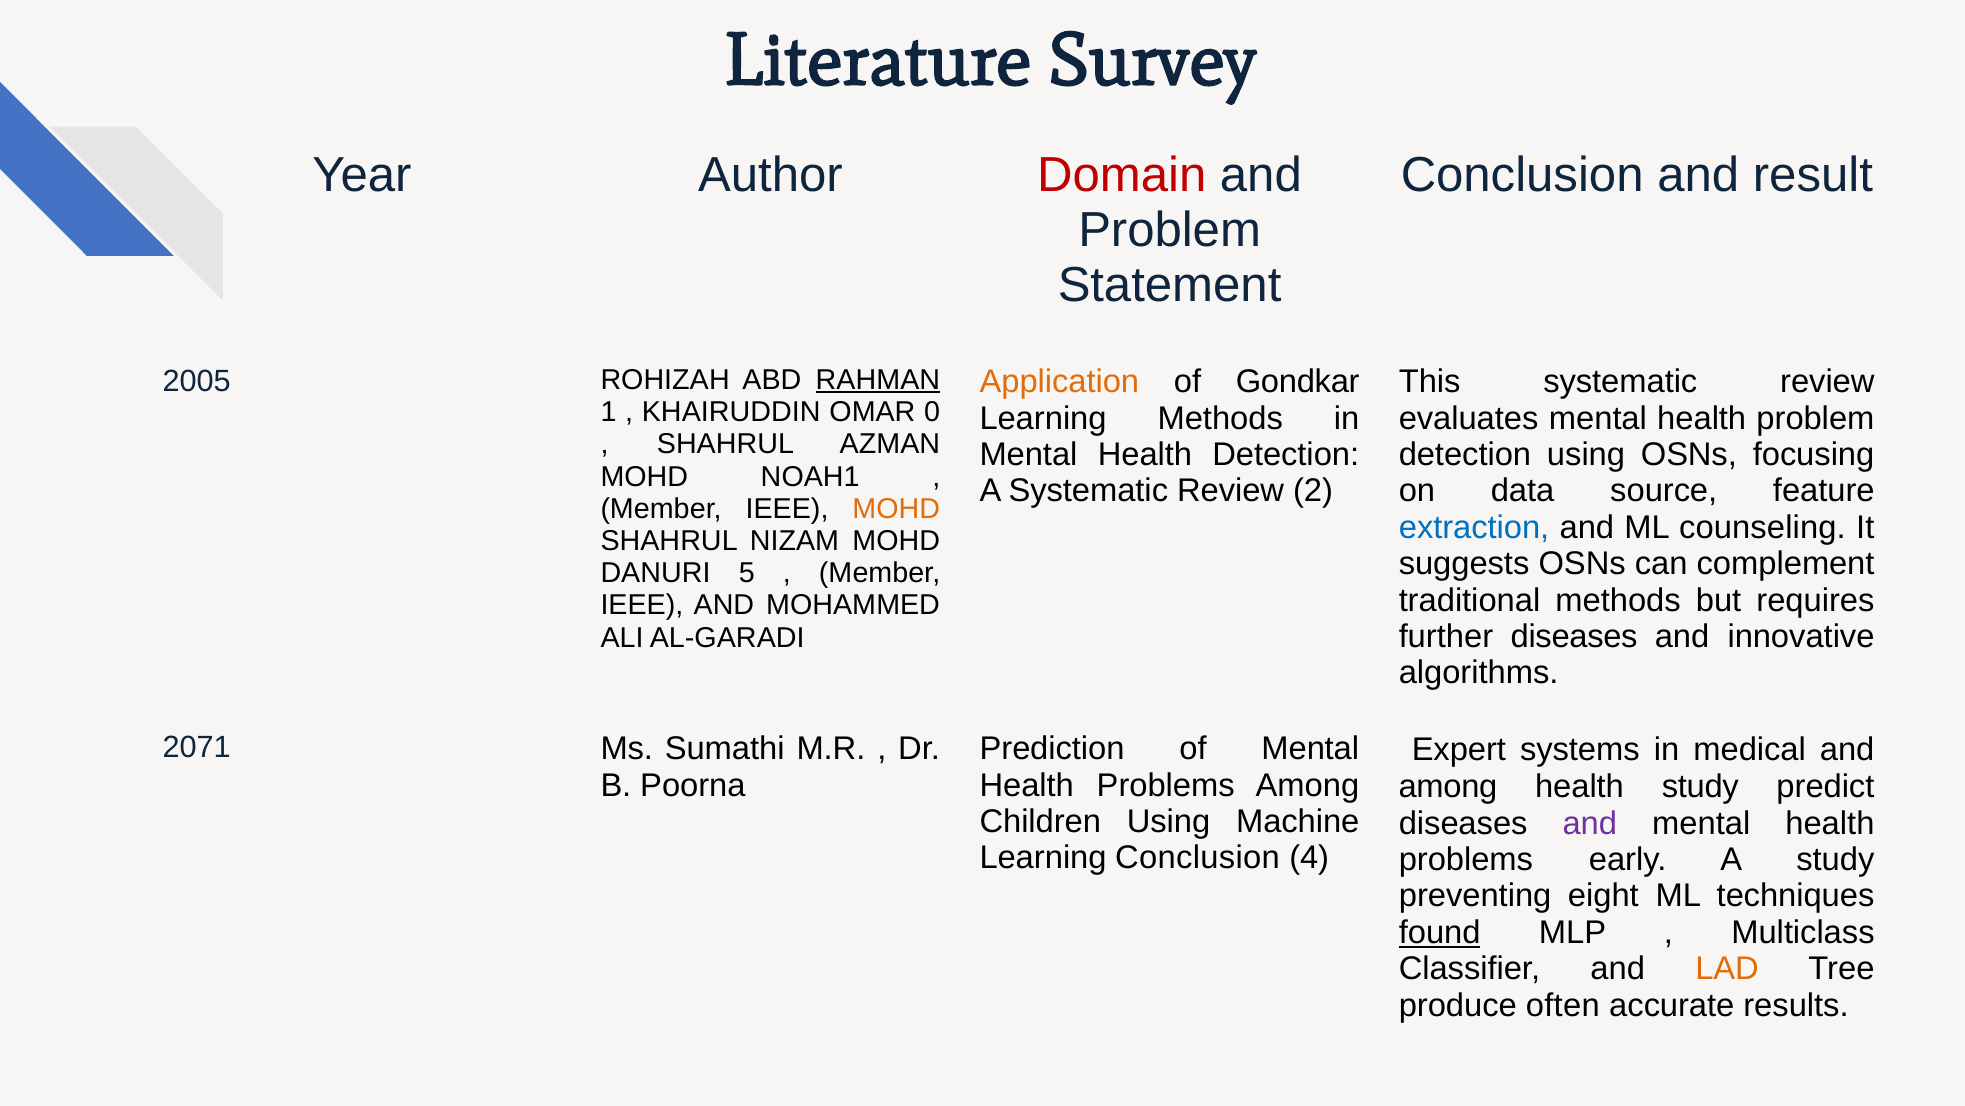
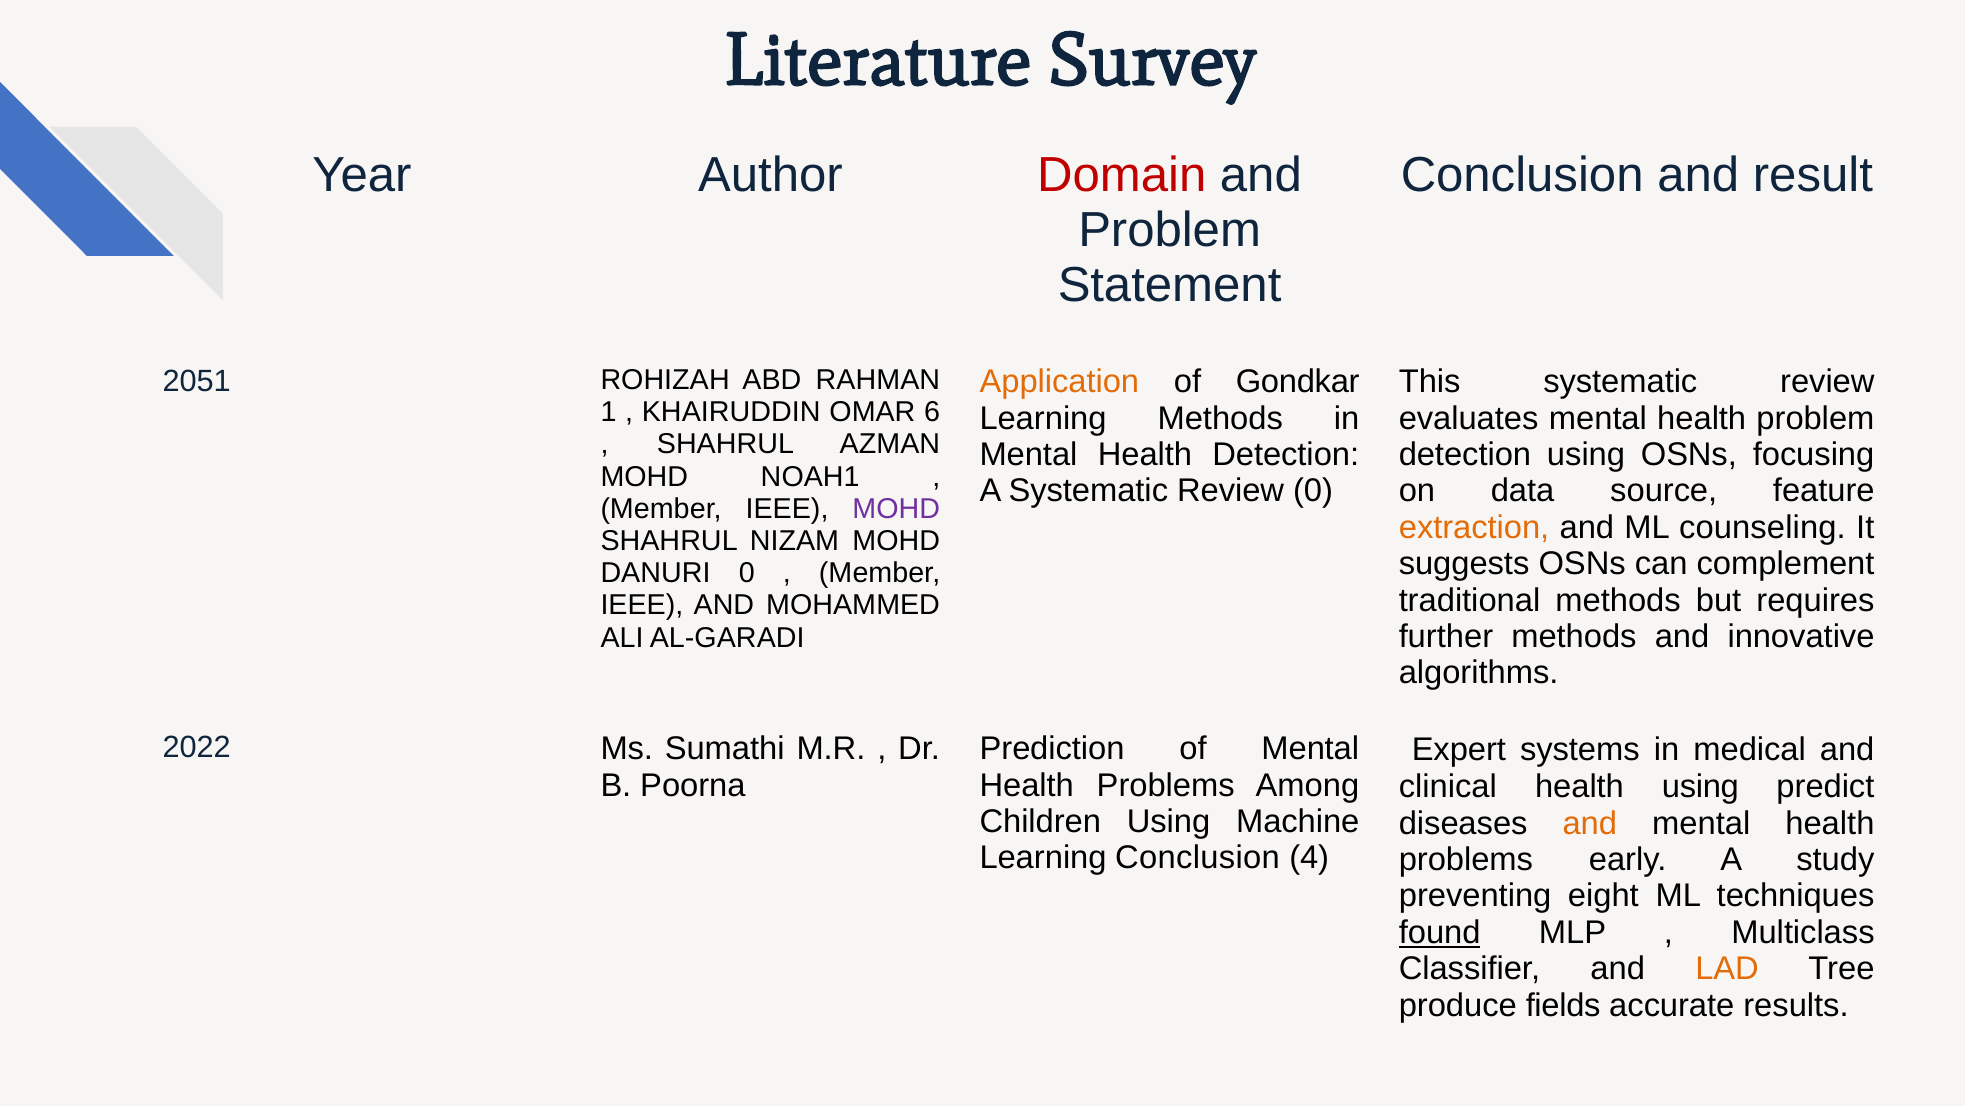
2005: 2005 -> 2051
RAHMAN underline: present -> none
0: 0 -> 6
Review 2: 2 -> 0
MOHD at (896, 508) colour: orange -> purple
extraction colour: blue -> orange
DANURI 5: 5 -> 0
further diseases: diseases -> methods
2071: 2071 -> 2022
among at (1448, 786): among -> clinical
health study: study -> using
and at (1590, 823) colour: purple -> orange
often: often -> fields
